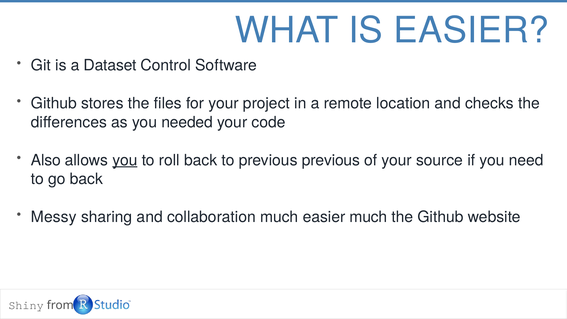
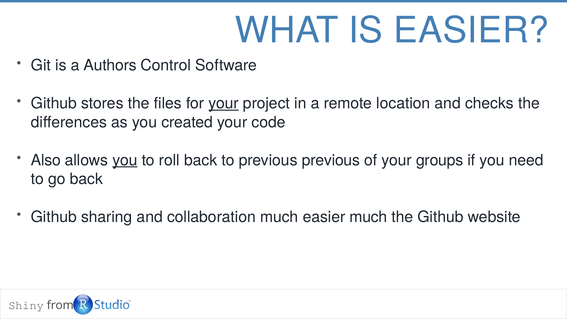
Dataset: Dataset -> Authors
your at (224, 103) underline: none -> present
needed: needed -> created
source: source -> groups
Messy at (54, 217): Messy -> Github
